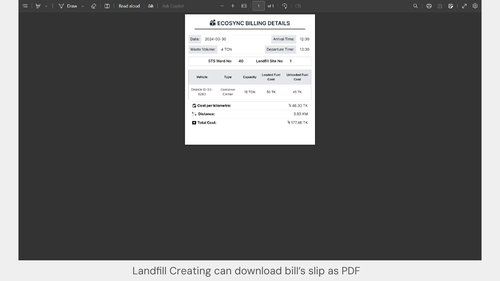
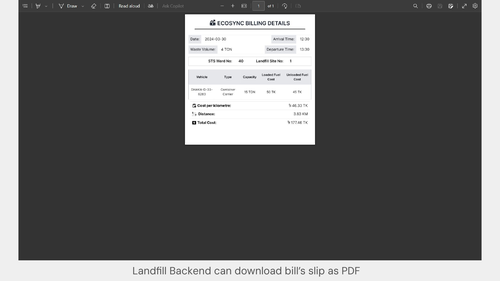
Creating: Creating -> Backend
